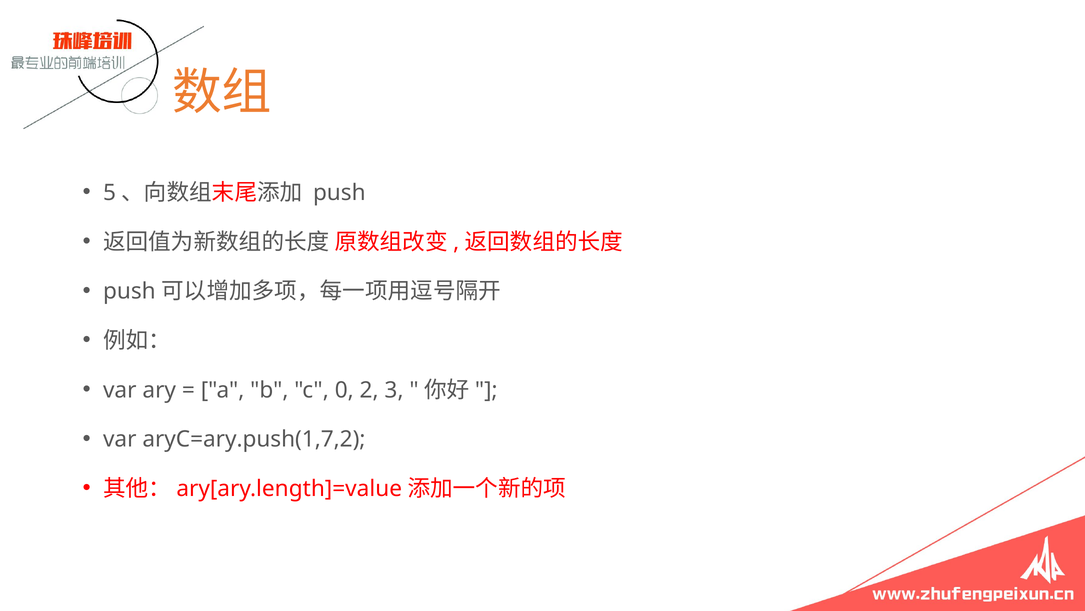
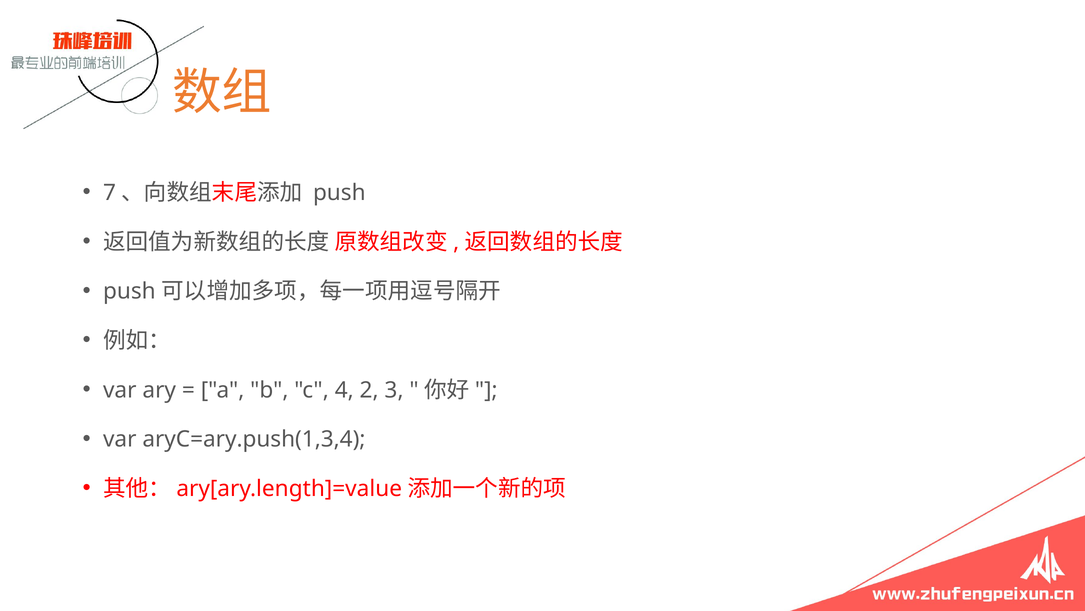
5: 5 -> 7
0: 0 -> 4
aryC=ary.push(1,7,2: aryC=ary.push(1,7,2 -> aryC=ary.push(1,3,4
